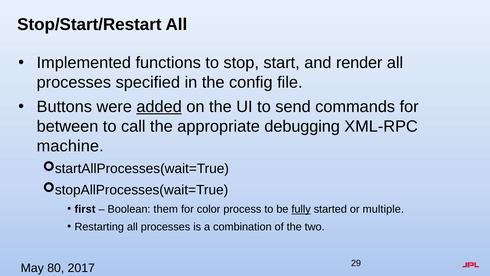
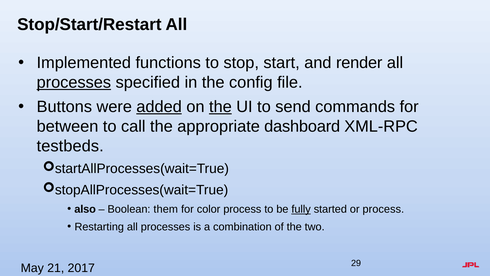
processes at (74, 82) underline: none -> present
the at (220, 107) underline: none -> present
debugging: debugging -> dashboard
machine: machine -> testbeds
first: first -> also
or multiple: multiple -> process
80: 80 -> 21
